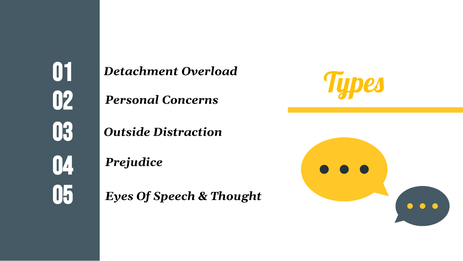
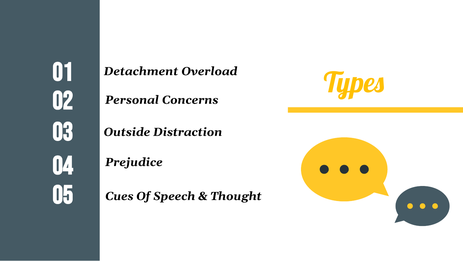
Eyes: Eyes -> Cues
